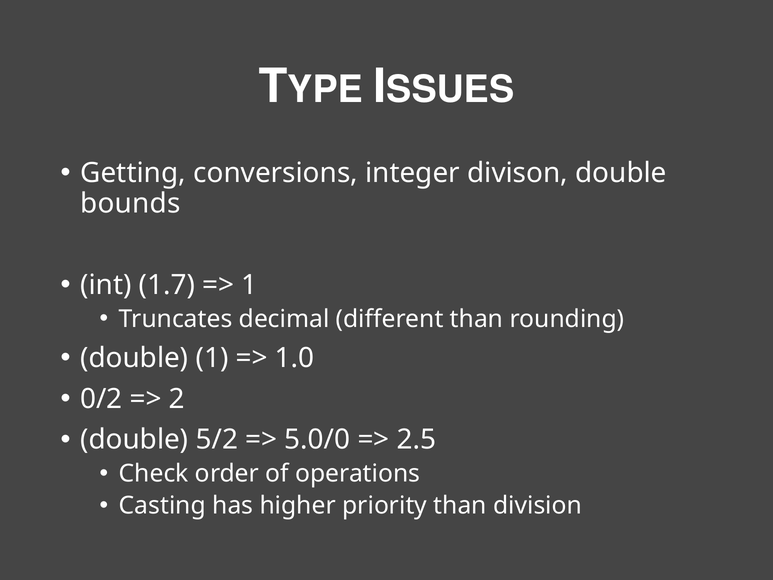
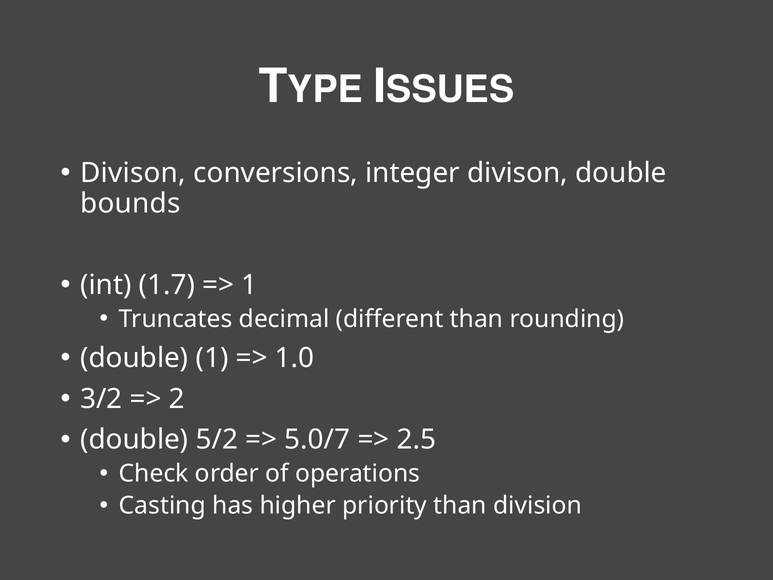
Getting at (133, 173): Getting -> Divison
0/2: 0/2 -> 3/2
5.0/0: 5.0/0 -> 5.0/7
